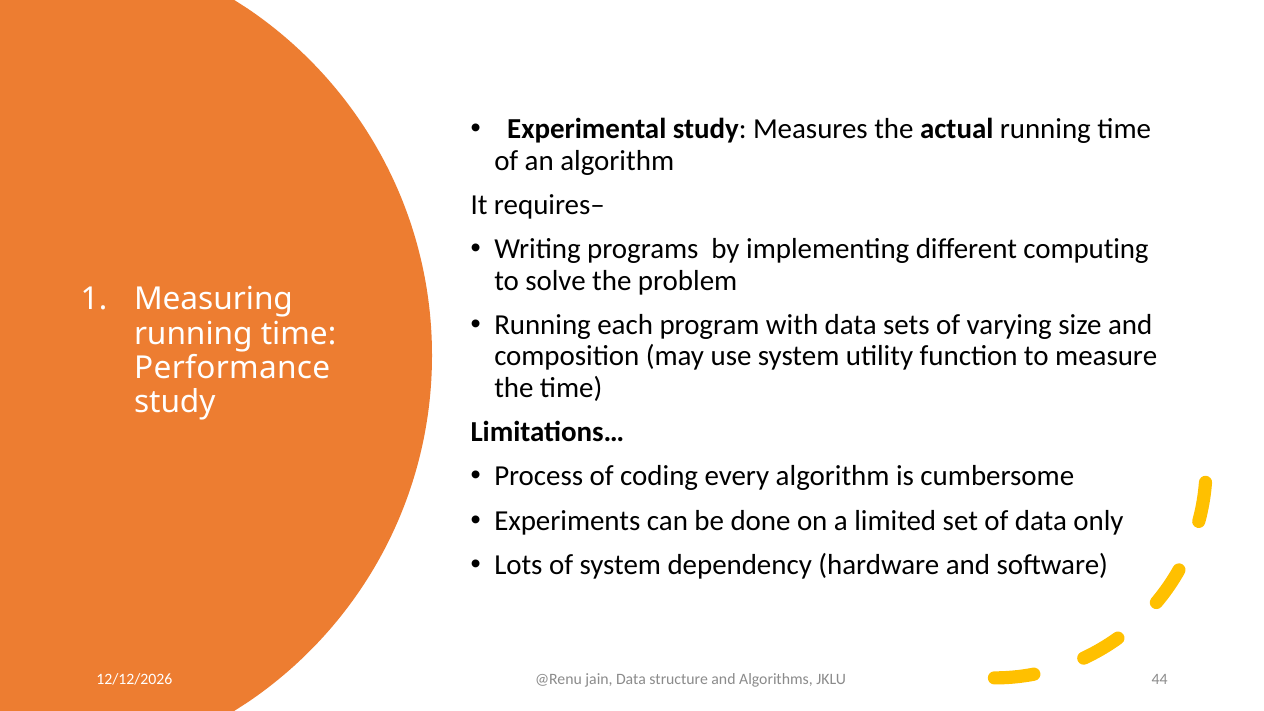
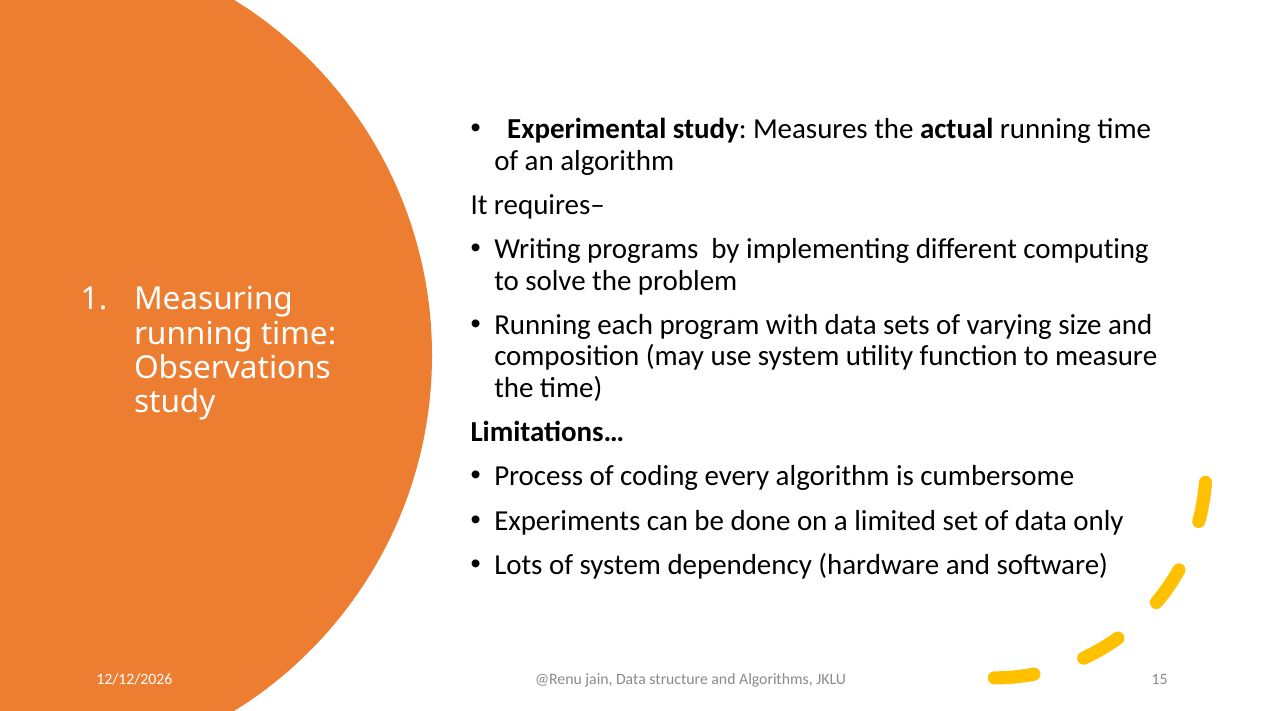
Performance: Performance -> Observations
44: 44 -> 15
